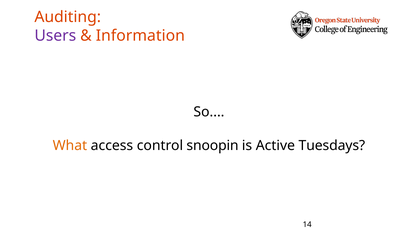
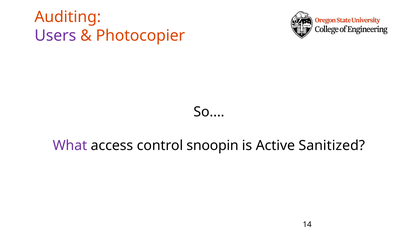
Information: Information -> Photocopier
What colour: orange -> purple
Tuesdays: Tuesdays -> Sanitized
